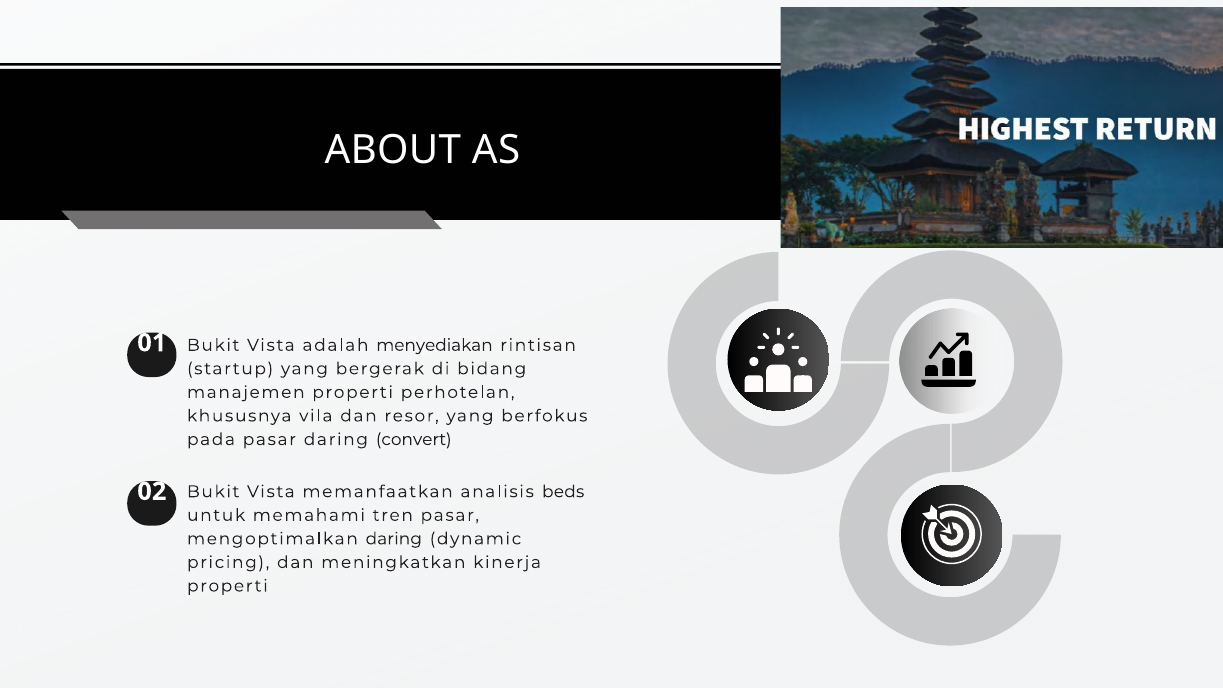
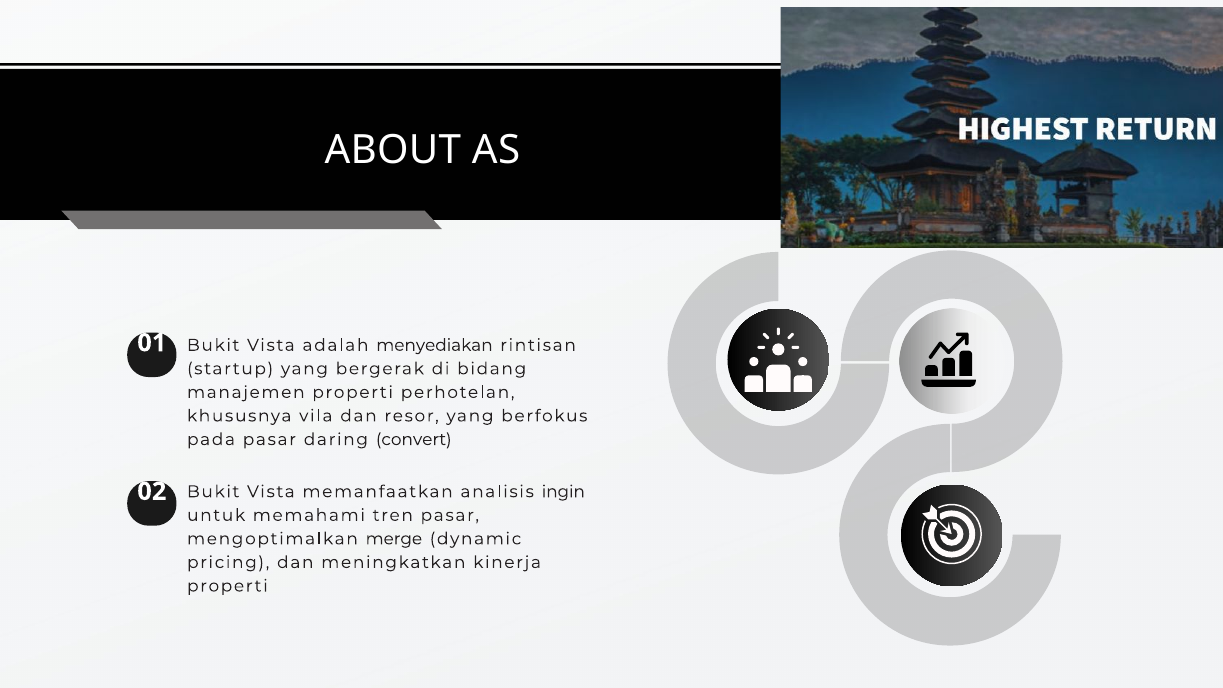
beds: beds -> ingin
mengoptimalkan daring: daring -> merge
